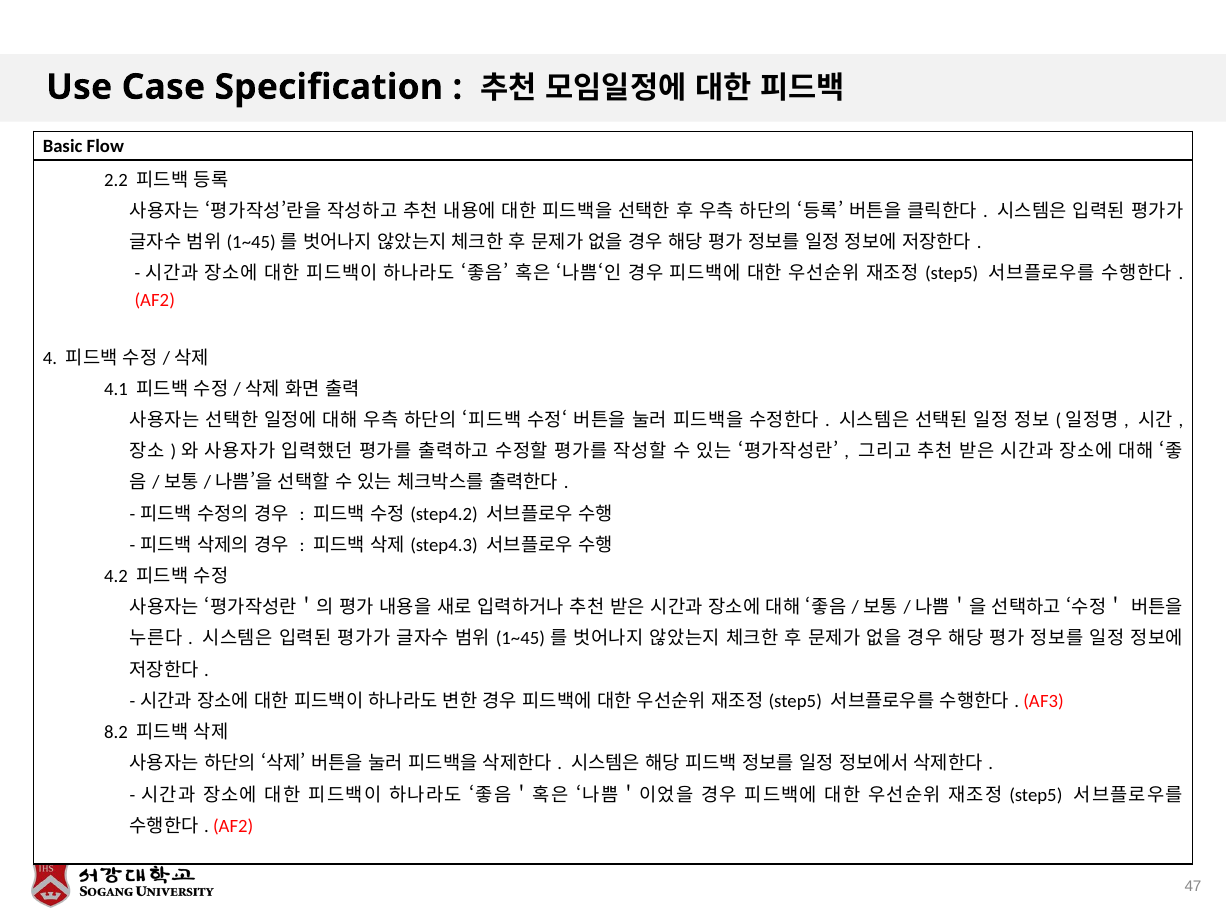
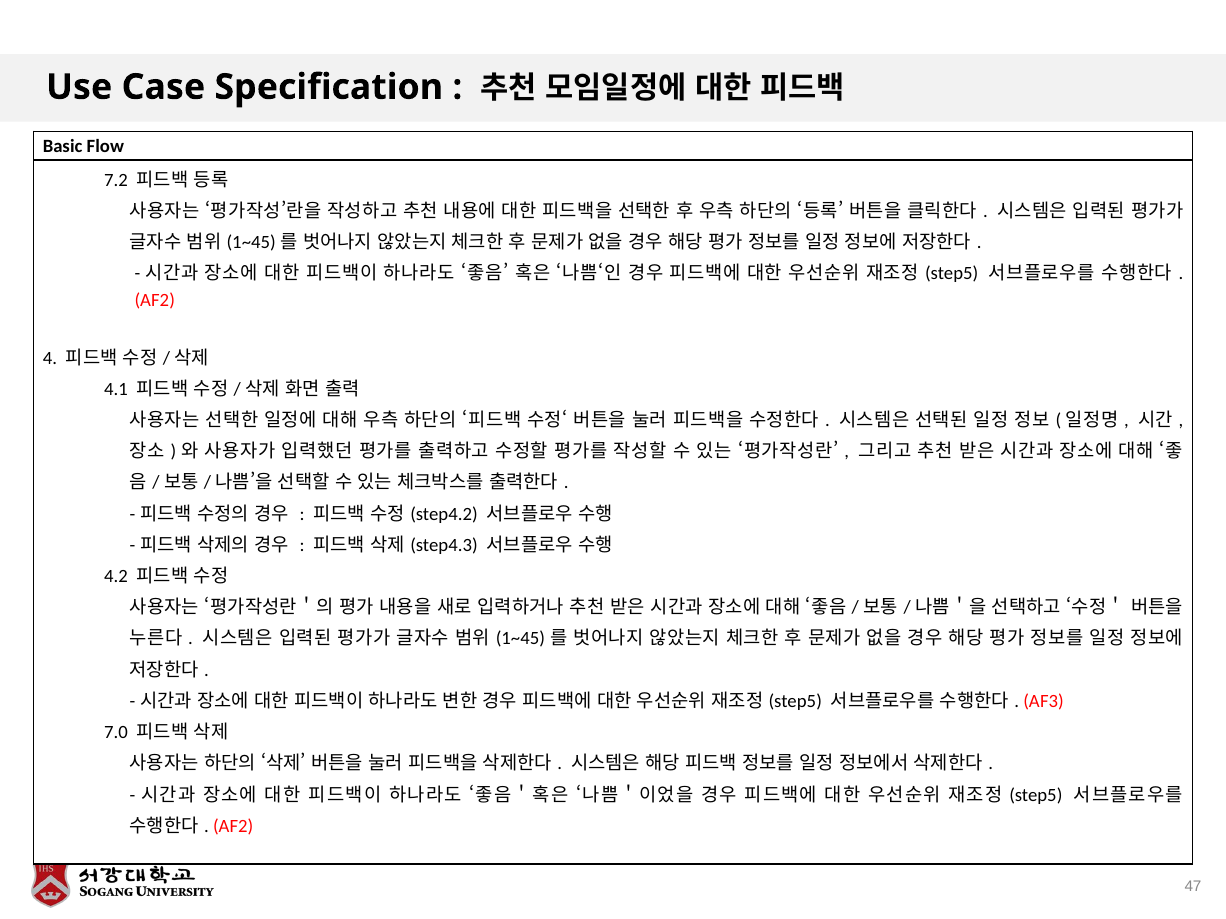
2.2: 2.2 -> 7.2
8.2: 8.2 -> 7.0
